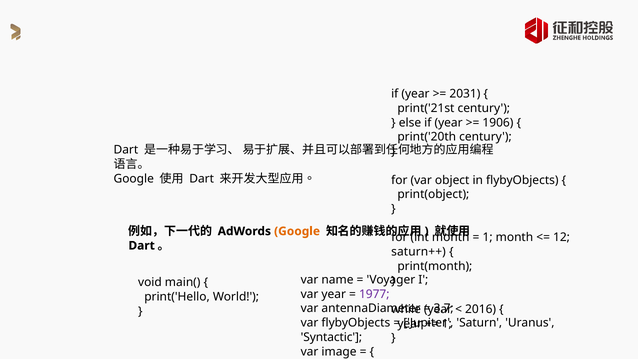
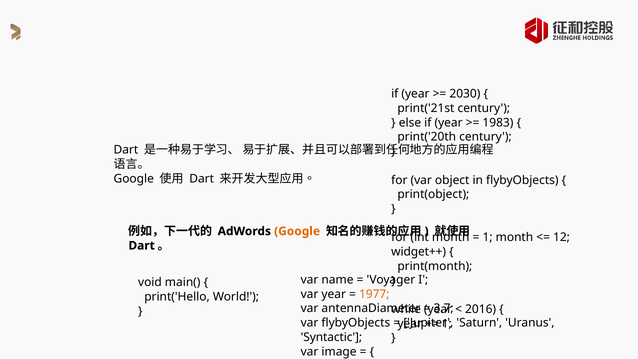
2031: 2031 -> 2030
1906: 1906 -> 1983
saturn++: saturn++ -> widget++
1977 colour: purple -> orange
